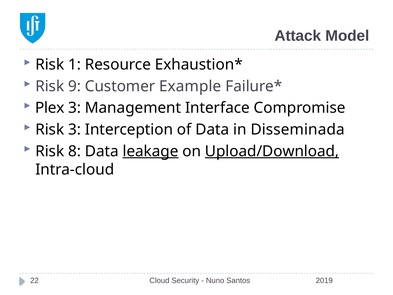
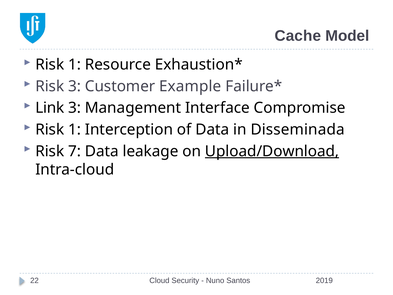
Attack: Attack -> Cache
Risk 9: 9 -> 3
Plex: Plex -> Link
3 at (75, 129): 3 -> 1
8: 8 -> 7
leakage underline: present -> none
